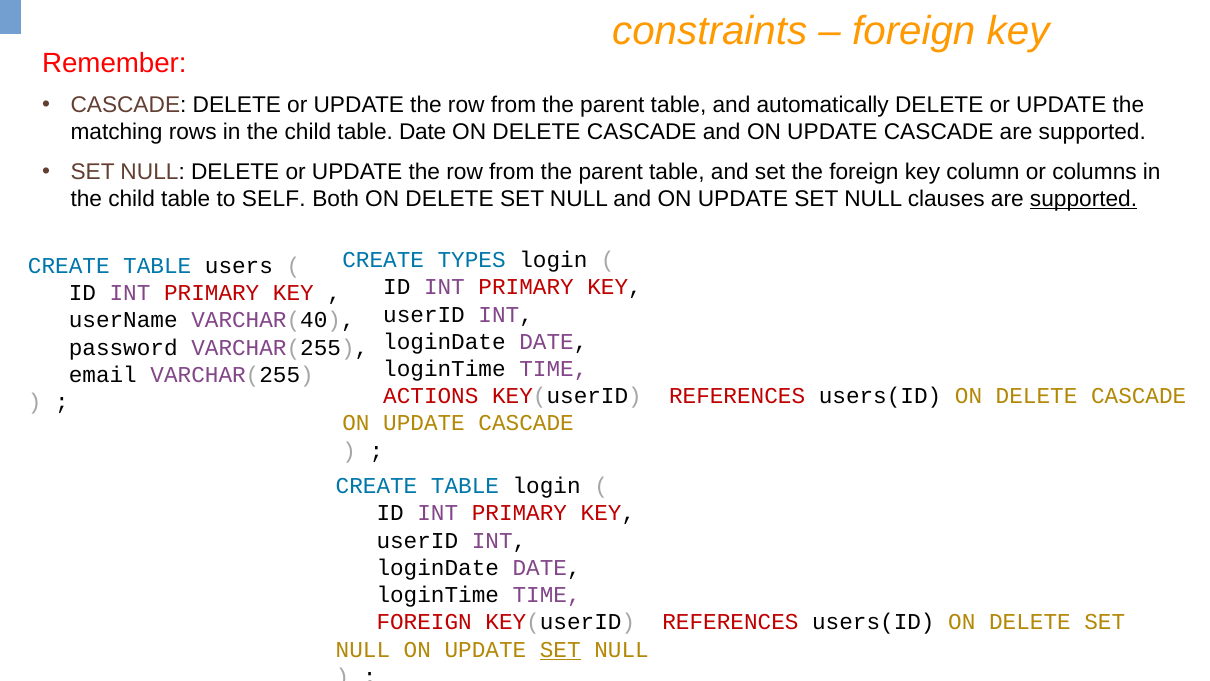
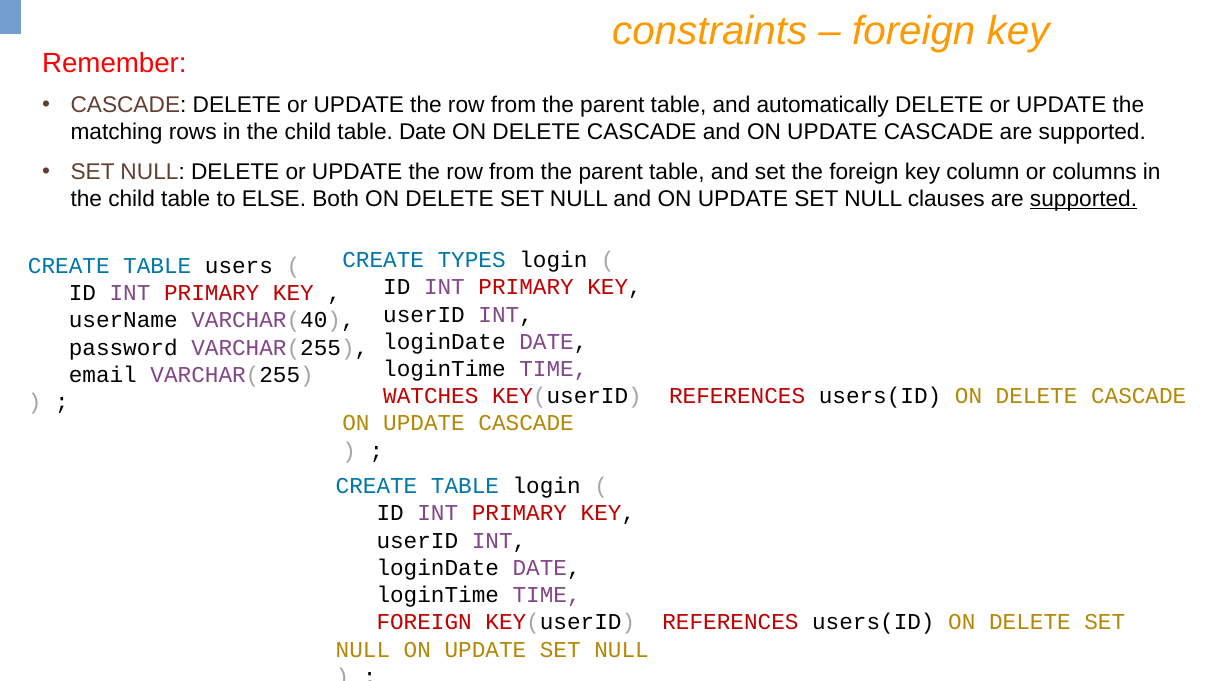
SELF: SELF -> ELSE
ACTIONS: ACTIONS -> WATCHES
SET at (560, 649) underline: present -> none
